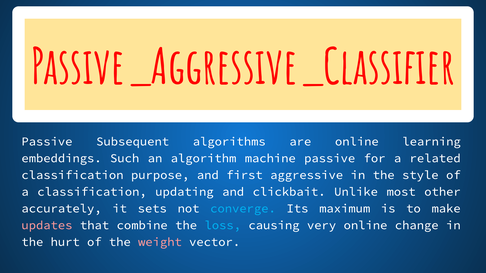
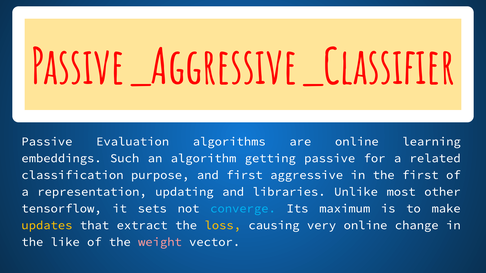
Subsequent: Subsequent -> Evaluation
machine: machine -> getting
the style: style -> first
a classification: classification -> representation
clickbait: clickbait -> libraries
accurately: accurately -> tensorflow
updates colour: pink -> yellow
combine: combine -> extract
loss colour: light blue -> yellow
hurt: hurt -> like
